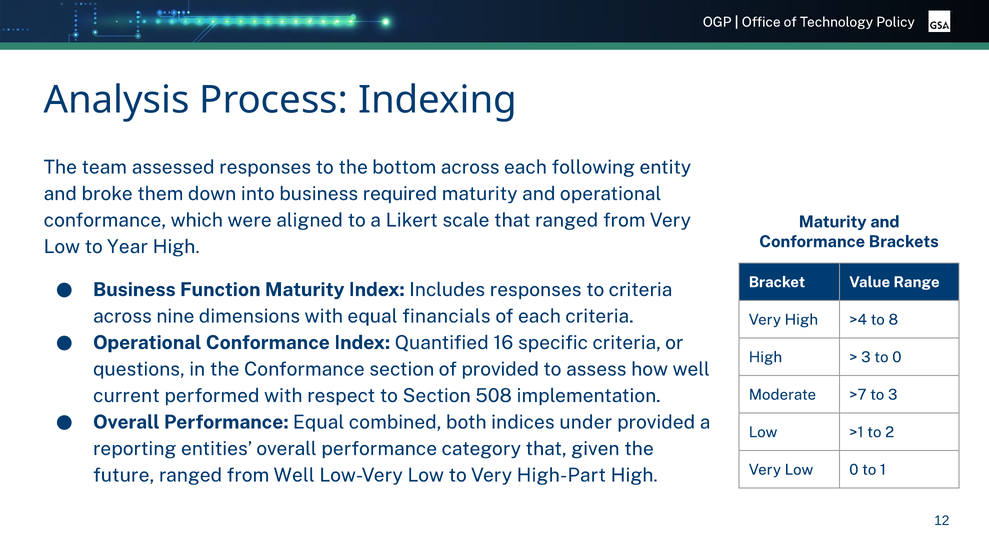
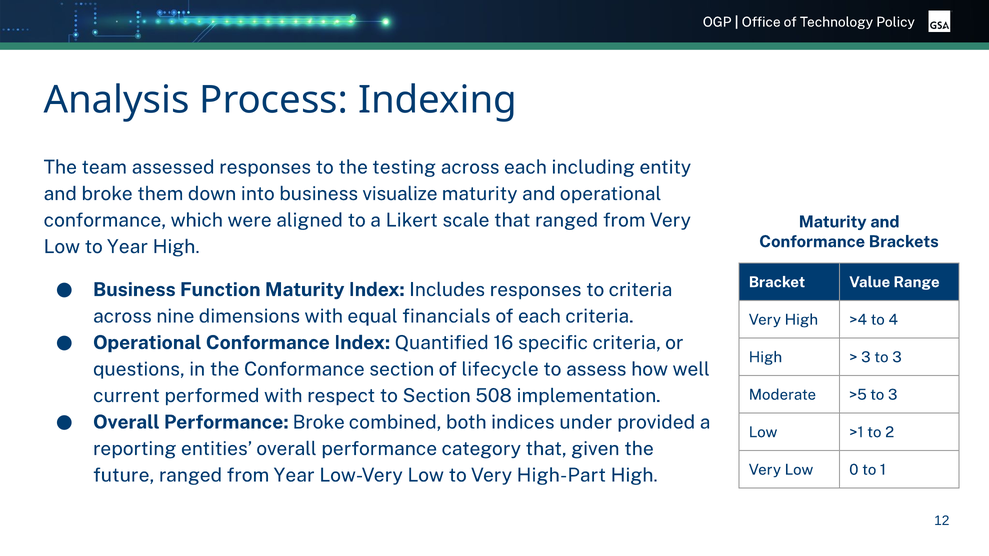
bottom: bottom -> testing
following: following -> including
required: required -> visualize
8: 8 -> 4
3 to 0: 0 -> 3
of provided: provided -> lifecycle
>7: >7 -> >5
Performance Equal: Equal -> Broke
from Well: Well -> Year
